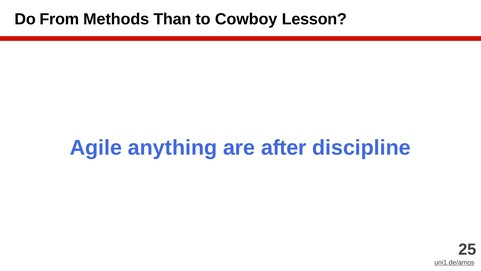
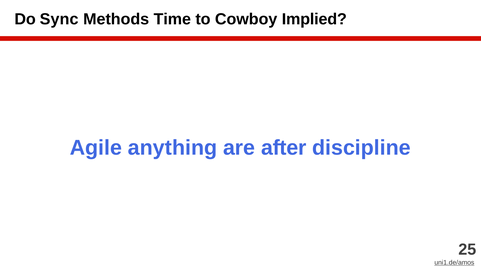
From: From -> Sync
Than: Than -> Time
Lesson: Lesson -> Implied
